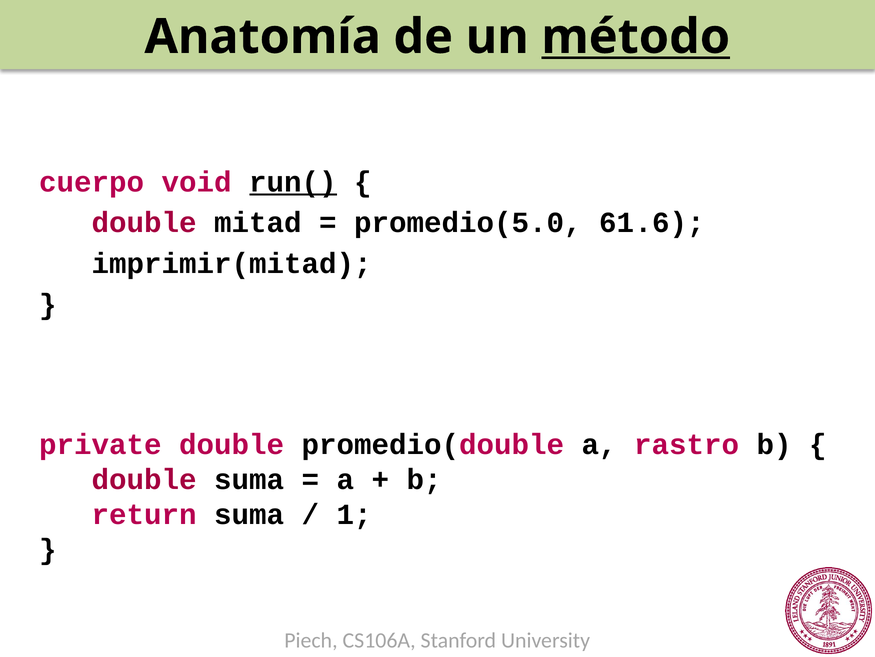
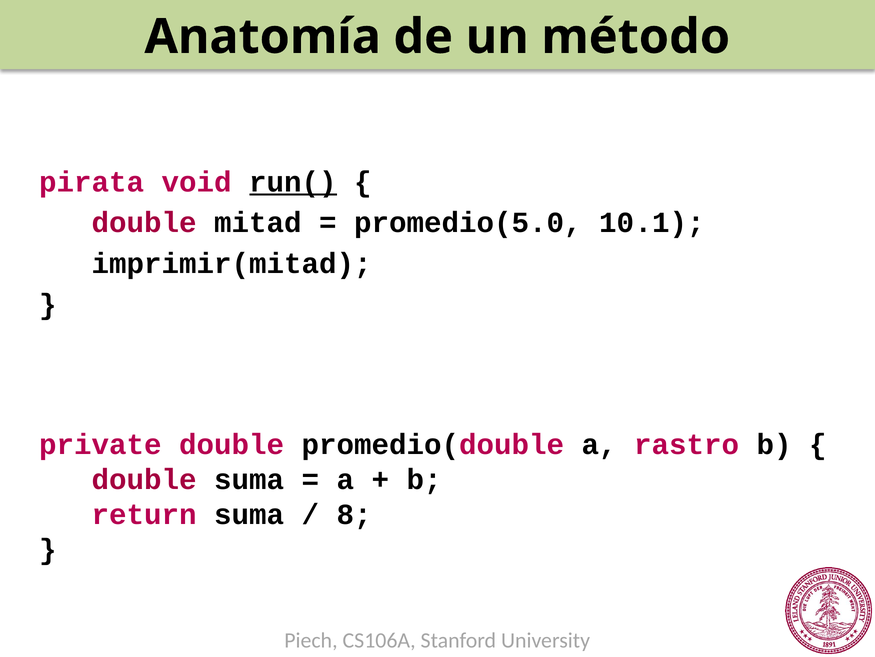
método underline: present -> none
cuerpo: cuerpo -> pirata
61.6: 61.6 -> 10.1
1: 1 -> 8
